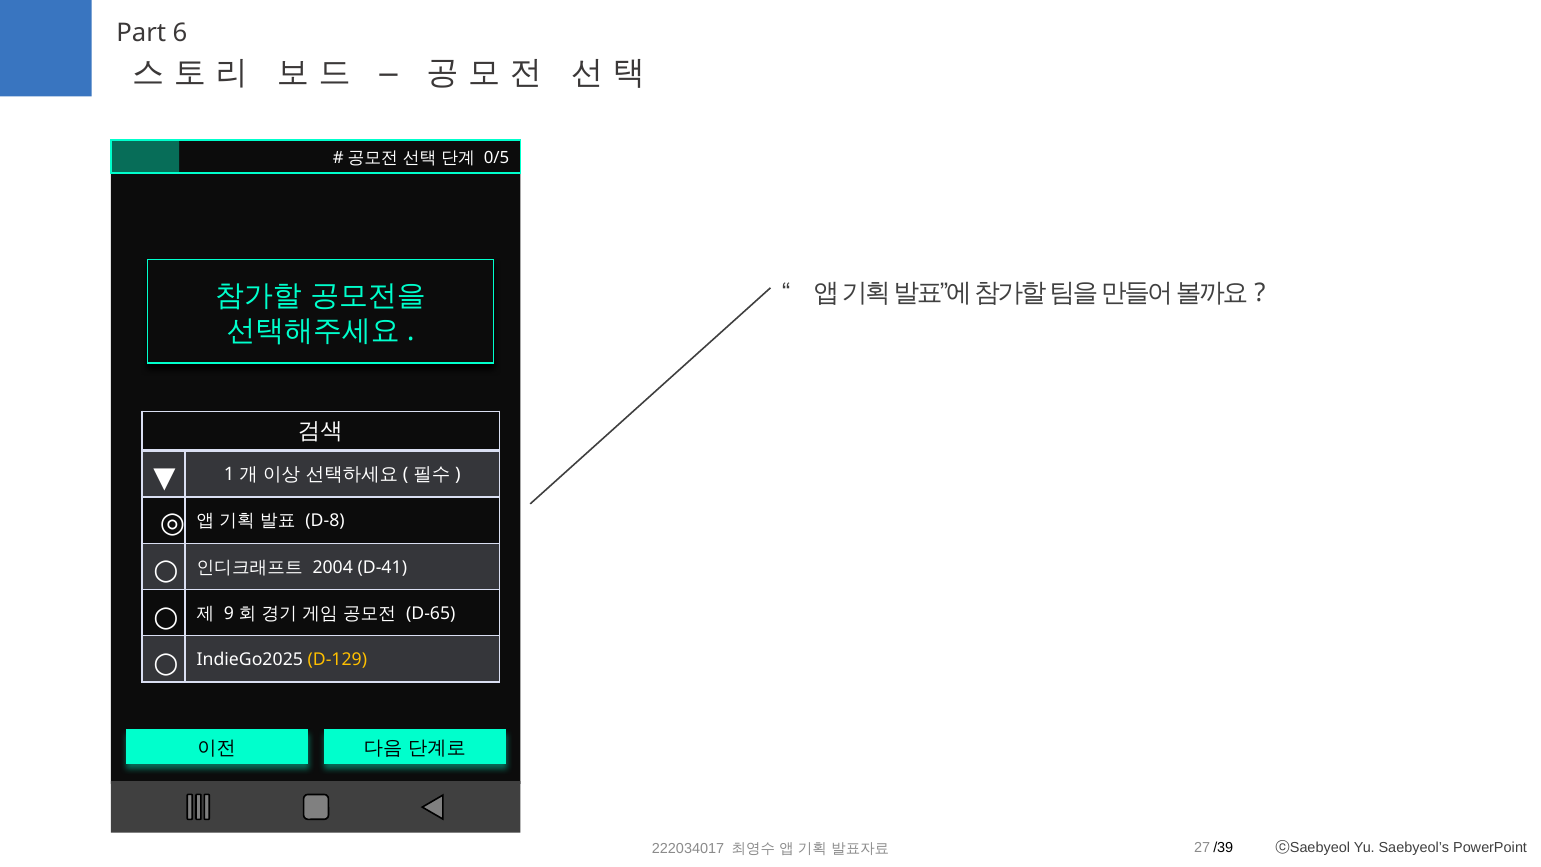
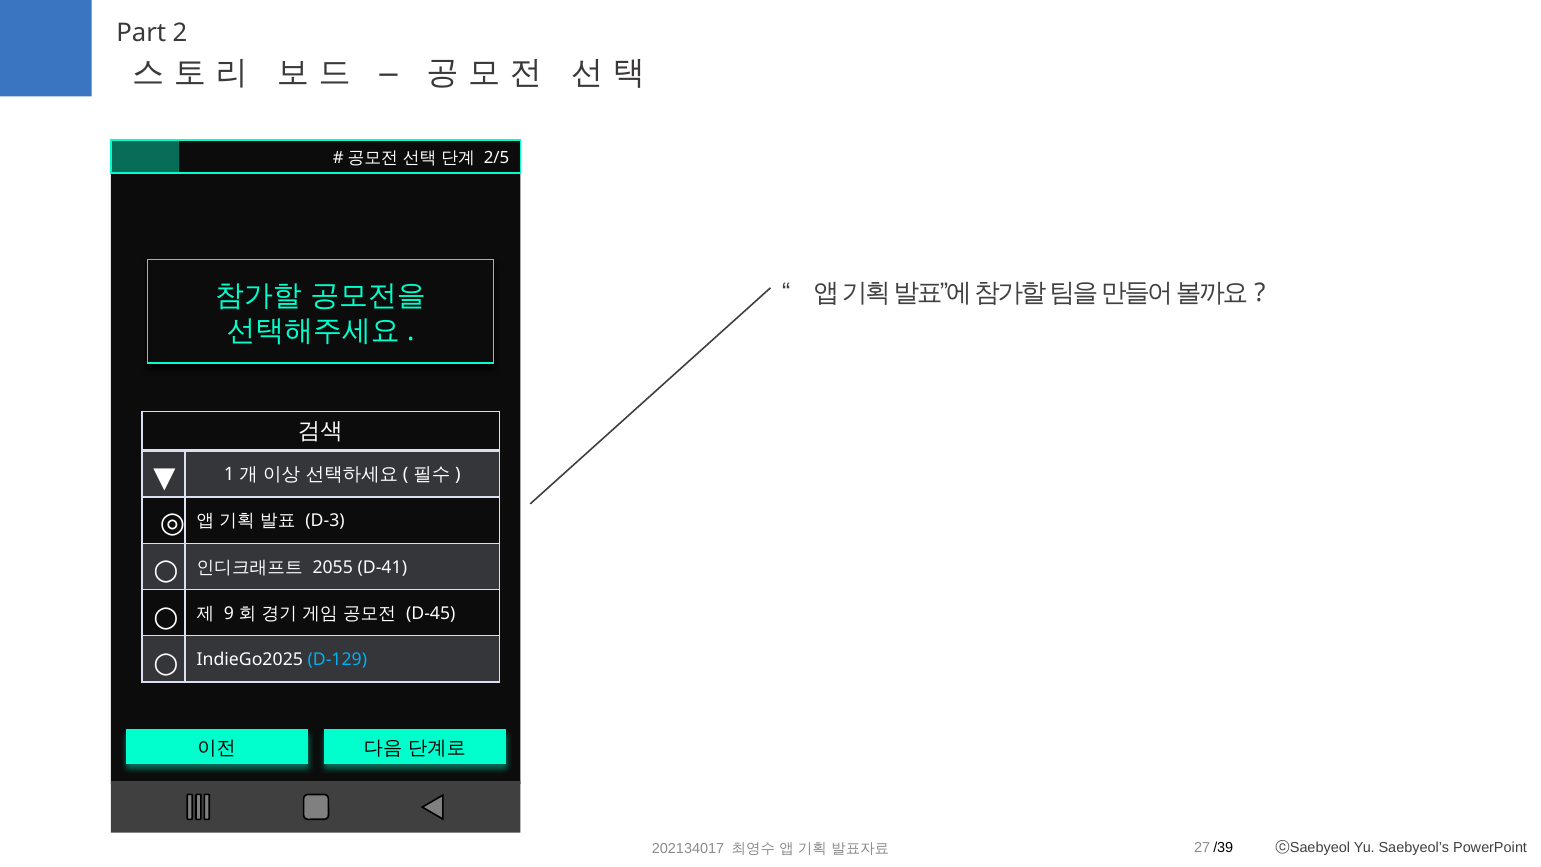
6: 6 -> 2
0/5: 0/5 -> 2/5
D-8: D-8 -> D-3
2004: 2004 -> 2055
D-65: D-65 -> D-45
D-129 colour: yellow -> light blue
222034017: 222034017 -> 202134017
